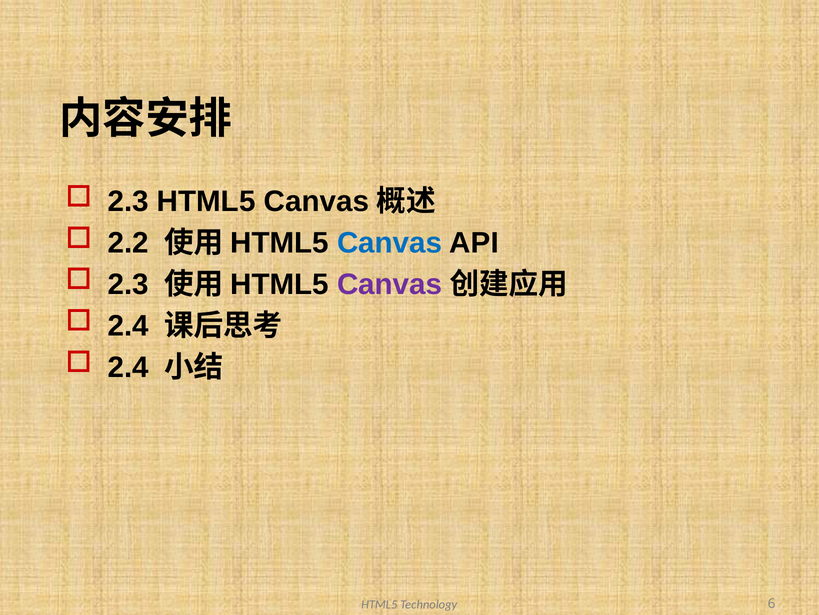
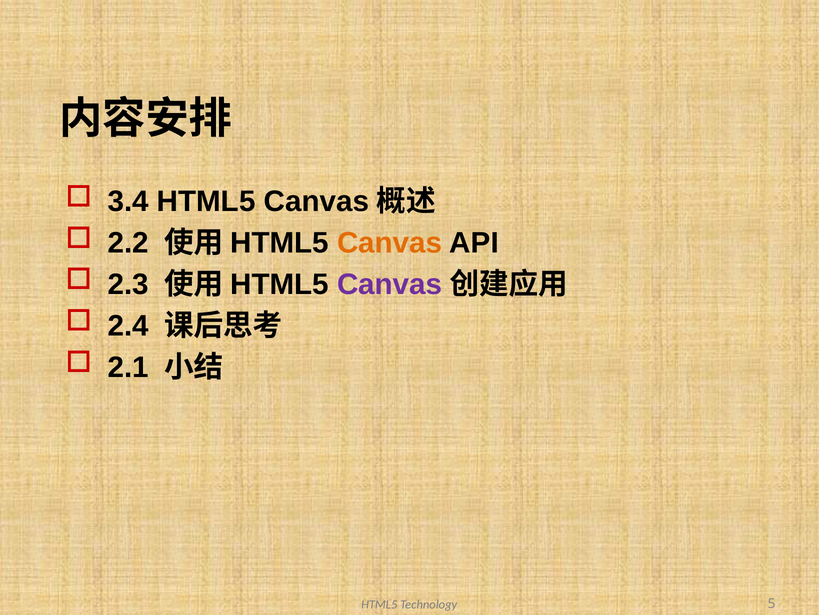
2.3 at (128, 201): 2.3 -> 3.4
Canvas at (390, 243) colour: blue -> orange
2.4 at (128, 367): 2.4 -> 2.1
6: 6 -> 5
